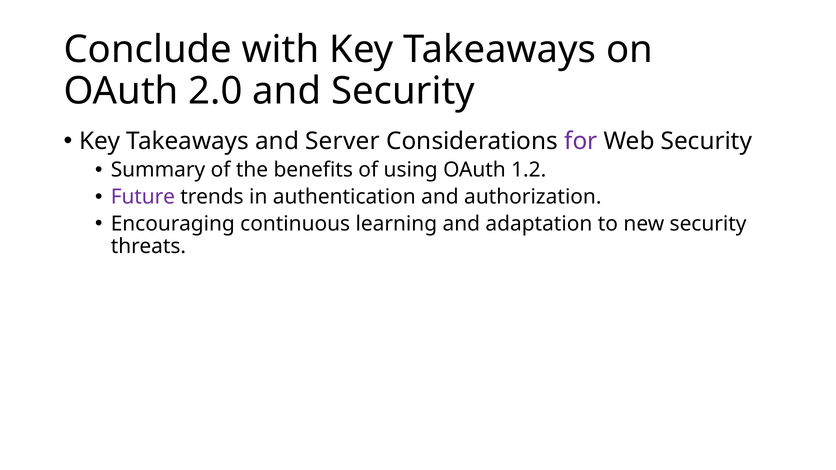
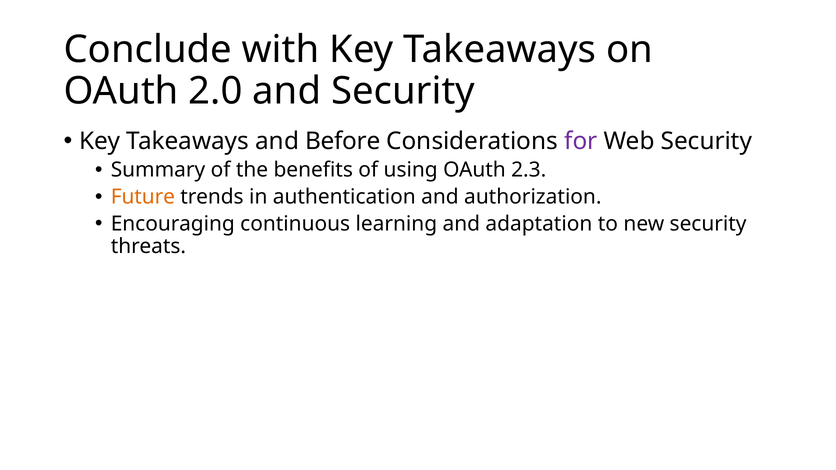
Server: Server -> Before
1.2: 1.2 -> 2.3
Future colour: purple -> orange
